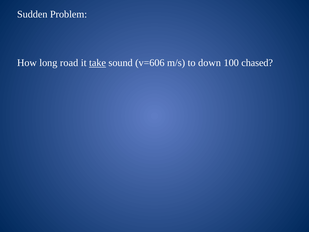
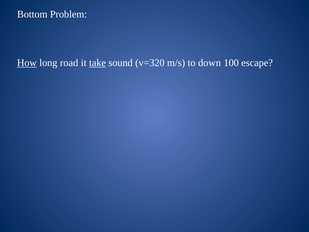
Sudden: Sudden -> Bottom
How underline: none -> present
v=606: v=606 -> v=320
chased: chased -> escape
